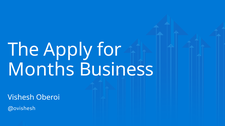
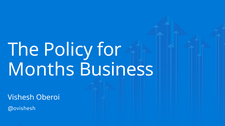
Apply: Apply -> Policy
